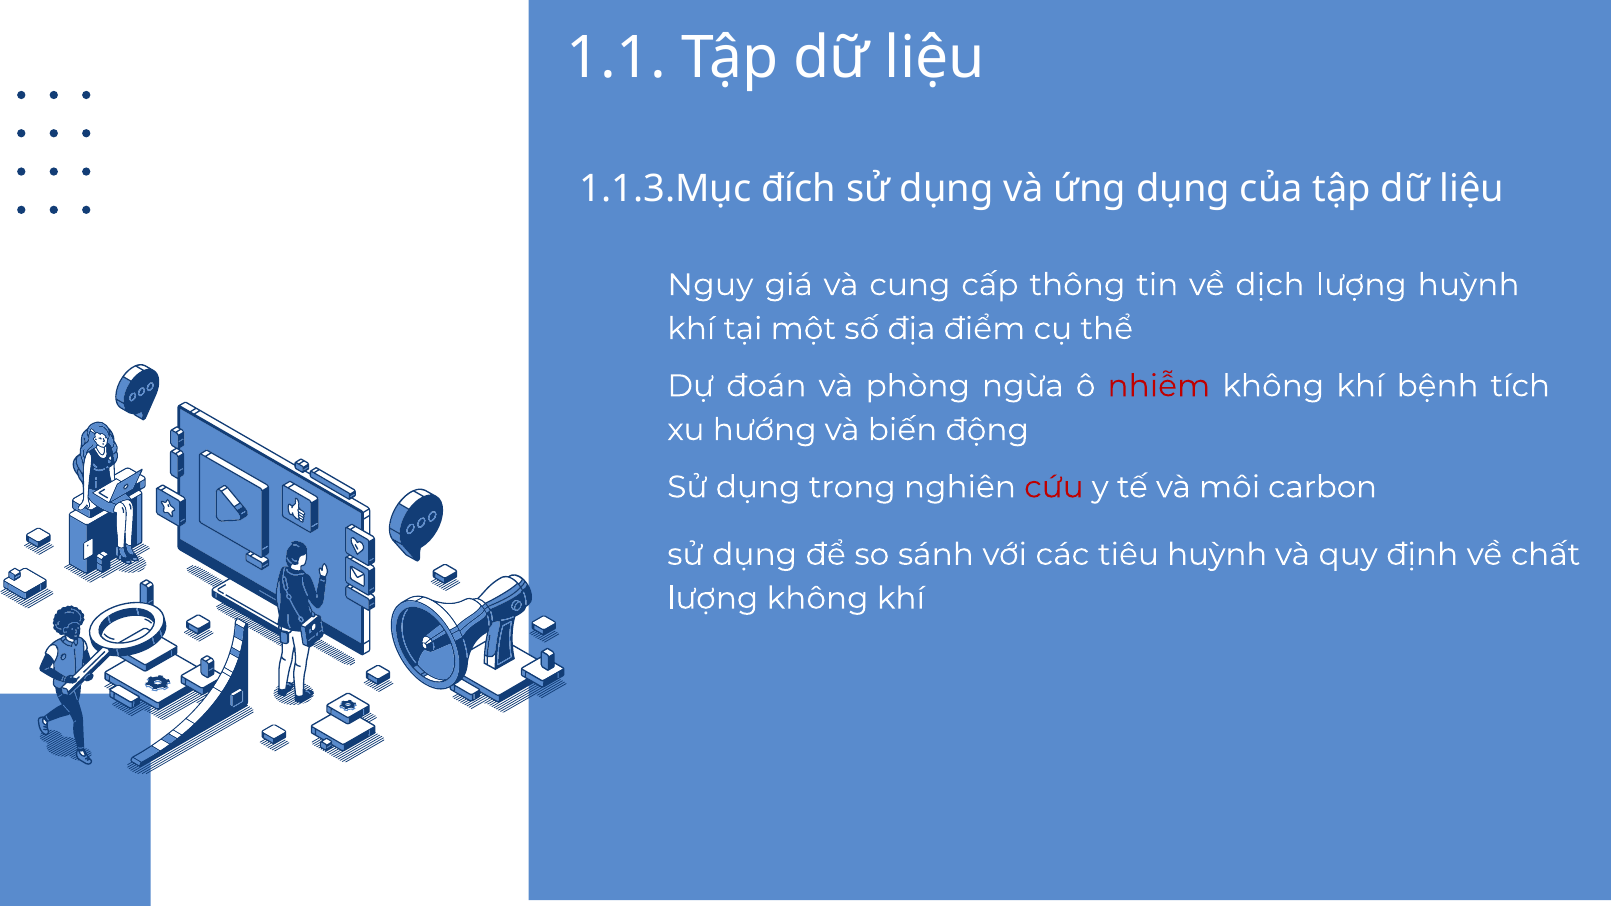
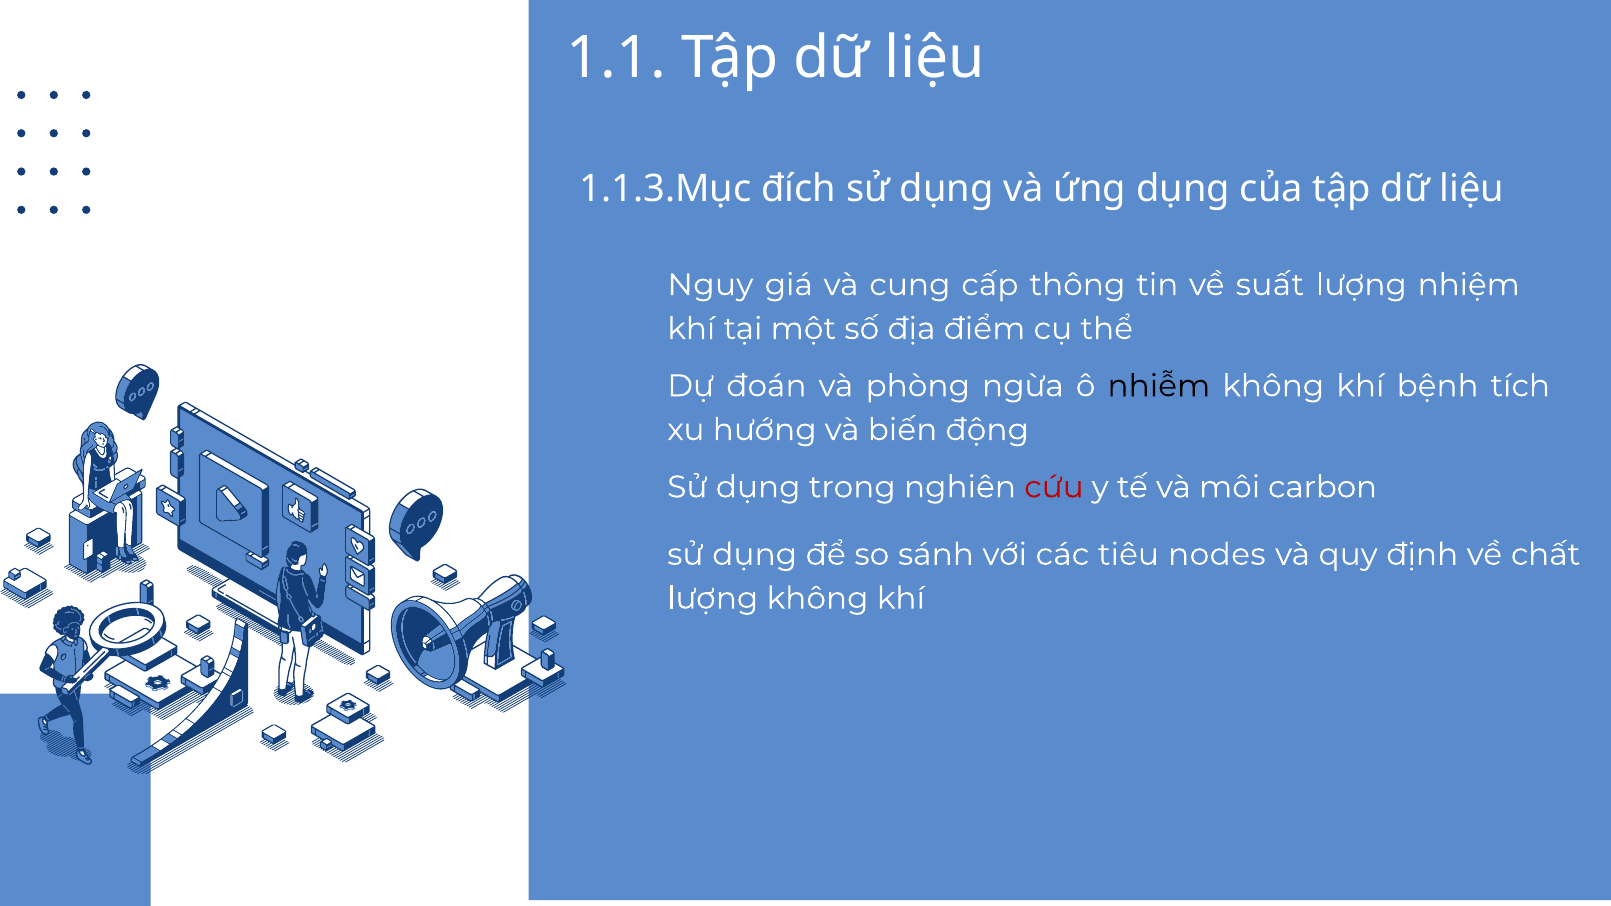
dịch: dịch -> suất
lượng huỳnh: huỳnh -> nhiệm
nhiễm colour: red -> black
tiêu huỳnh: huỳnh -> nodes
